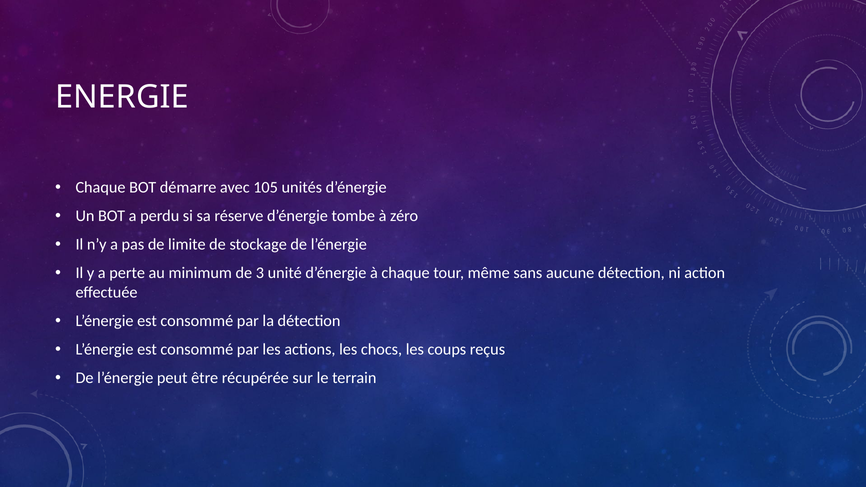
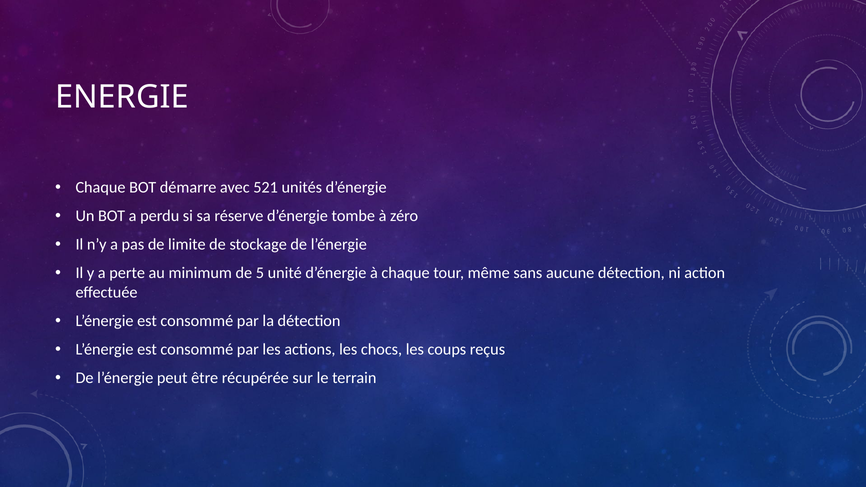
105: 105 -> 521
3: 3 -> 5
